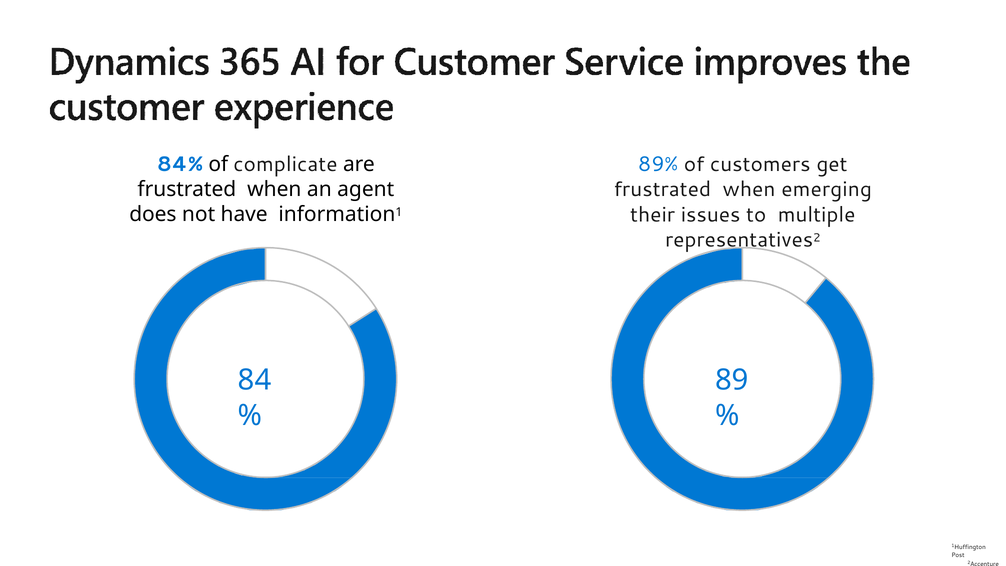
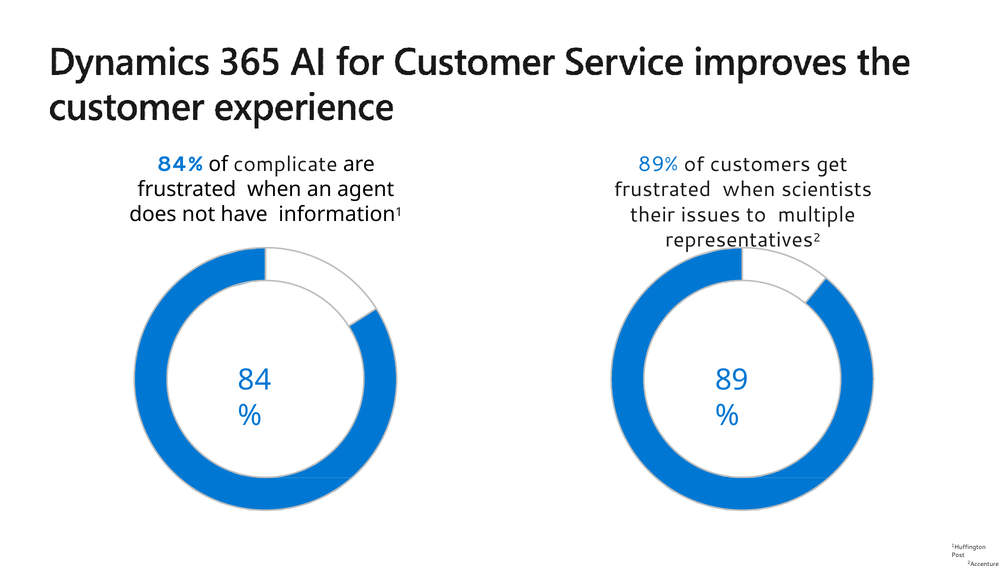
emerging: emerging -> scientists
